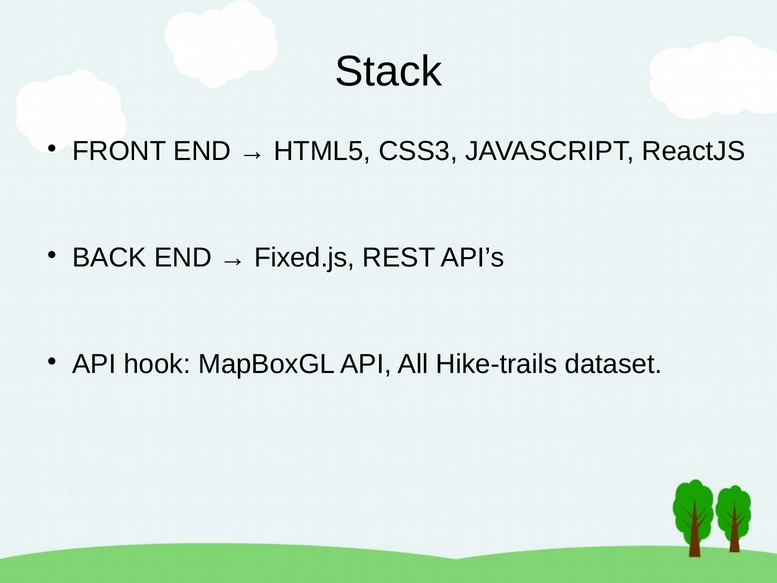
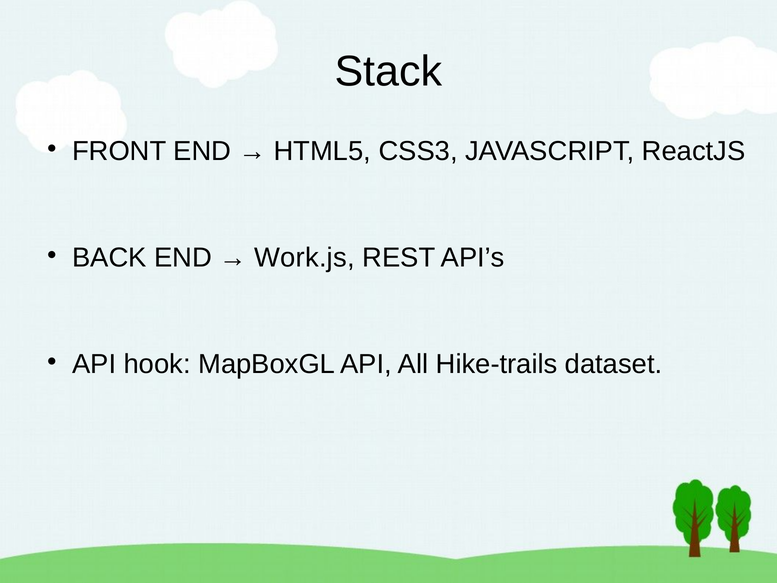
Fixed.js: Fixed.js -> Work.js
